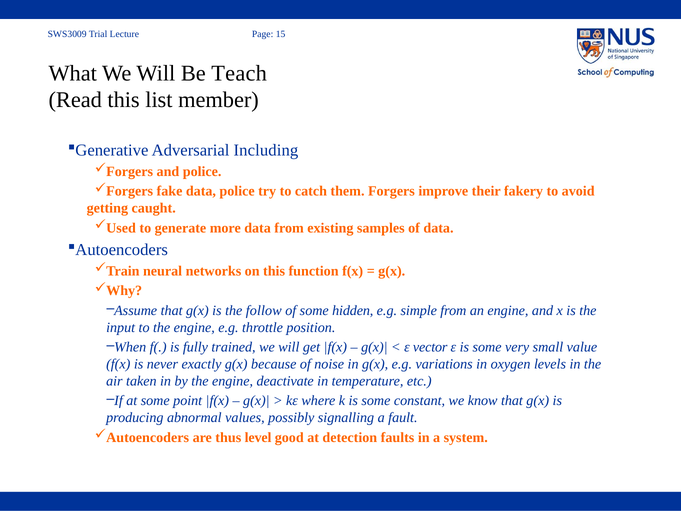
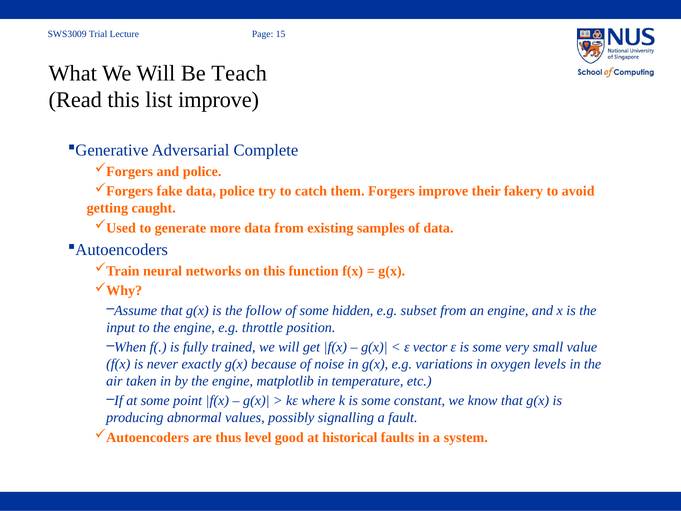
list member: member -> improve
Including: Including -> Complete
simple: simple -> subset
deactivate: deactivate -> matplotlib
detection: detection -> historical
